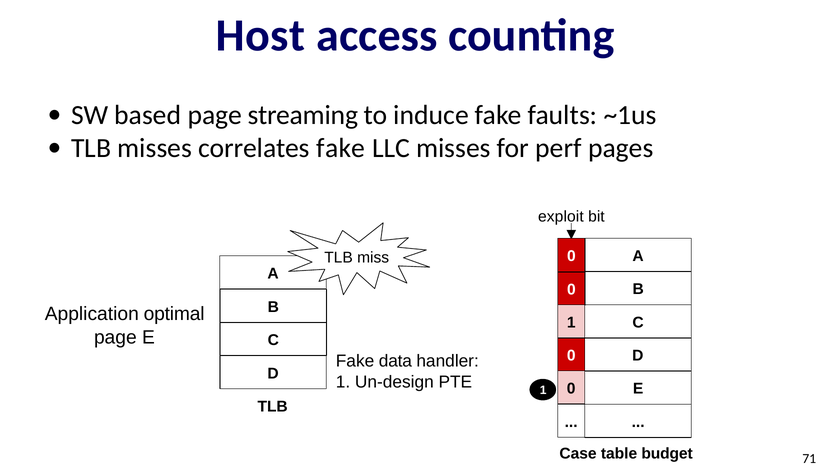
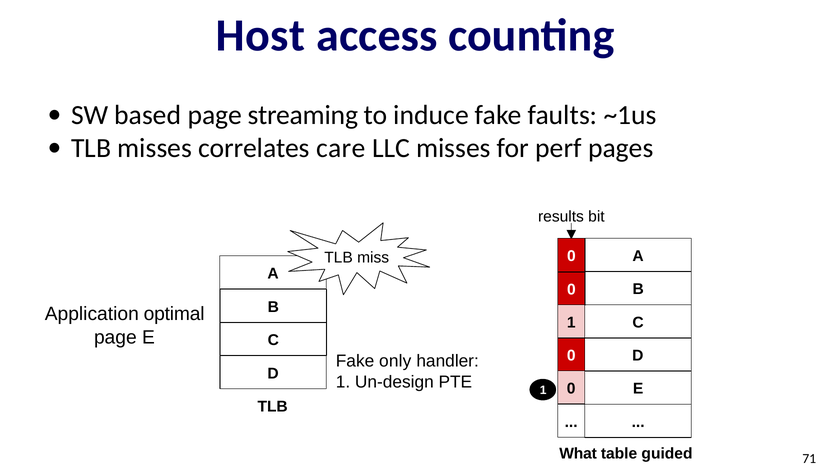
correlates fake: fake -> care
exploit: exploit -> results
data: data -> only
Case: Case -> What
budget: budget -> guided
